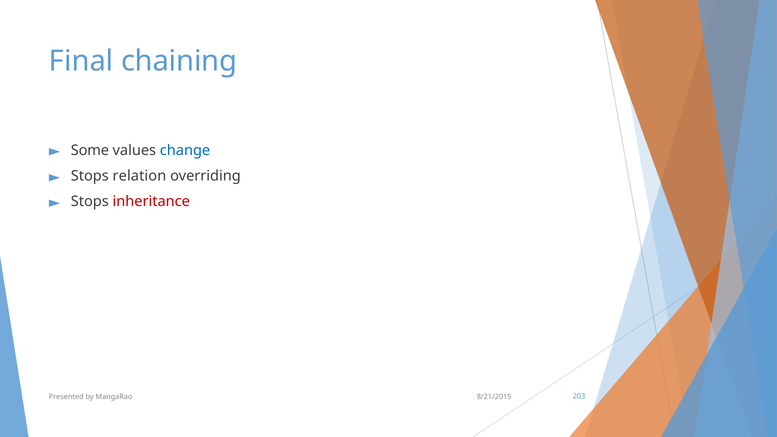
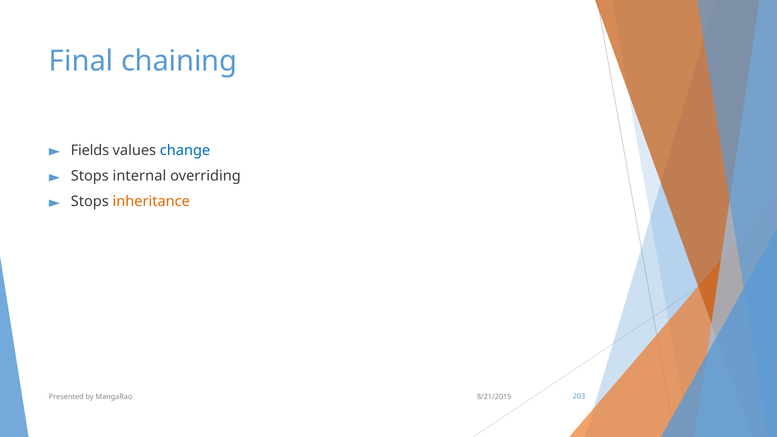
Some: Some -> Fields
relation: relation -> internal
inheritance colour: red -> orange
